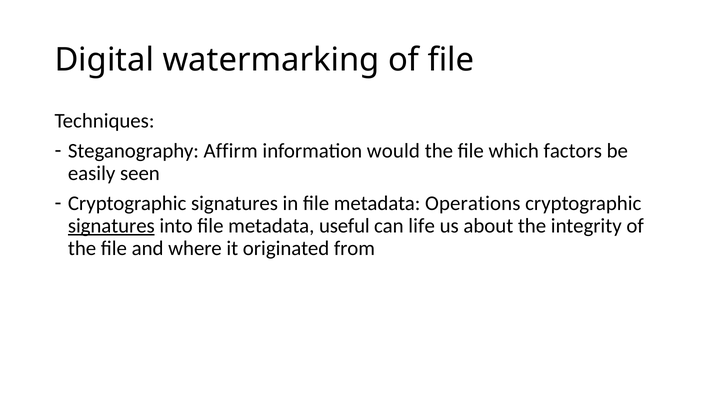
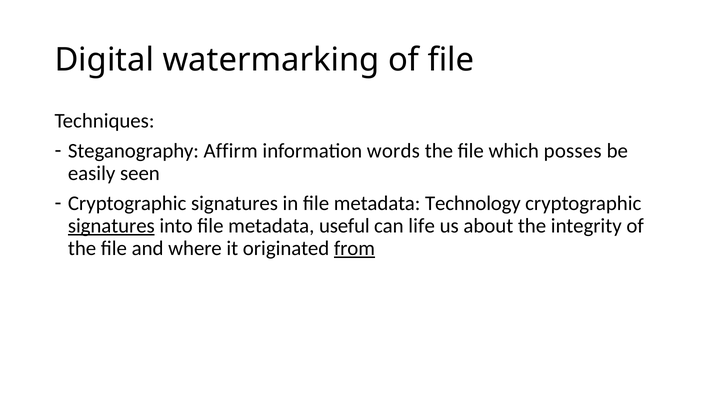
would: would -> words
factors: factors -> posses
Operations: Operations -> Technology
from underline: none -> present
